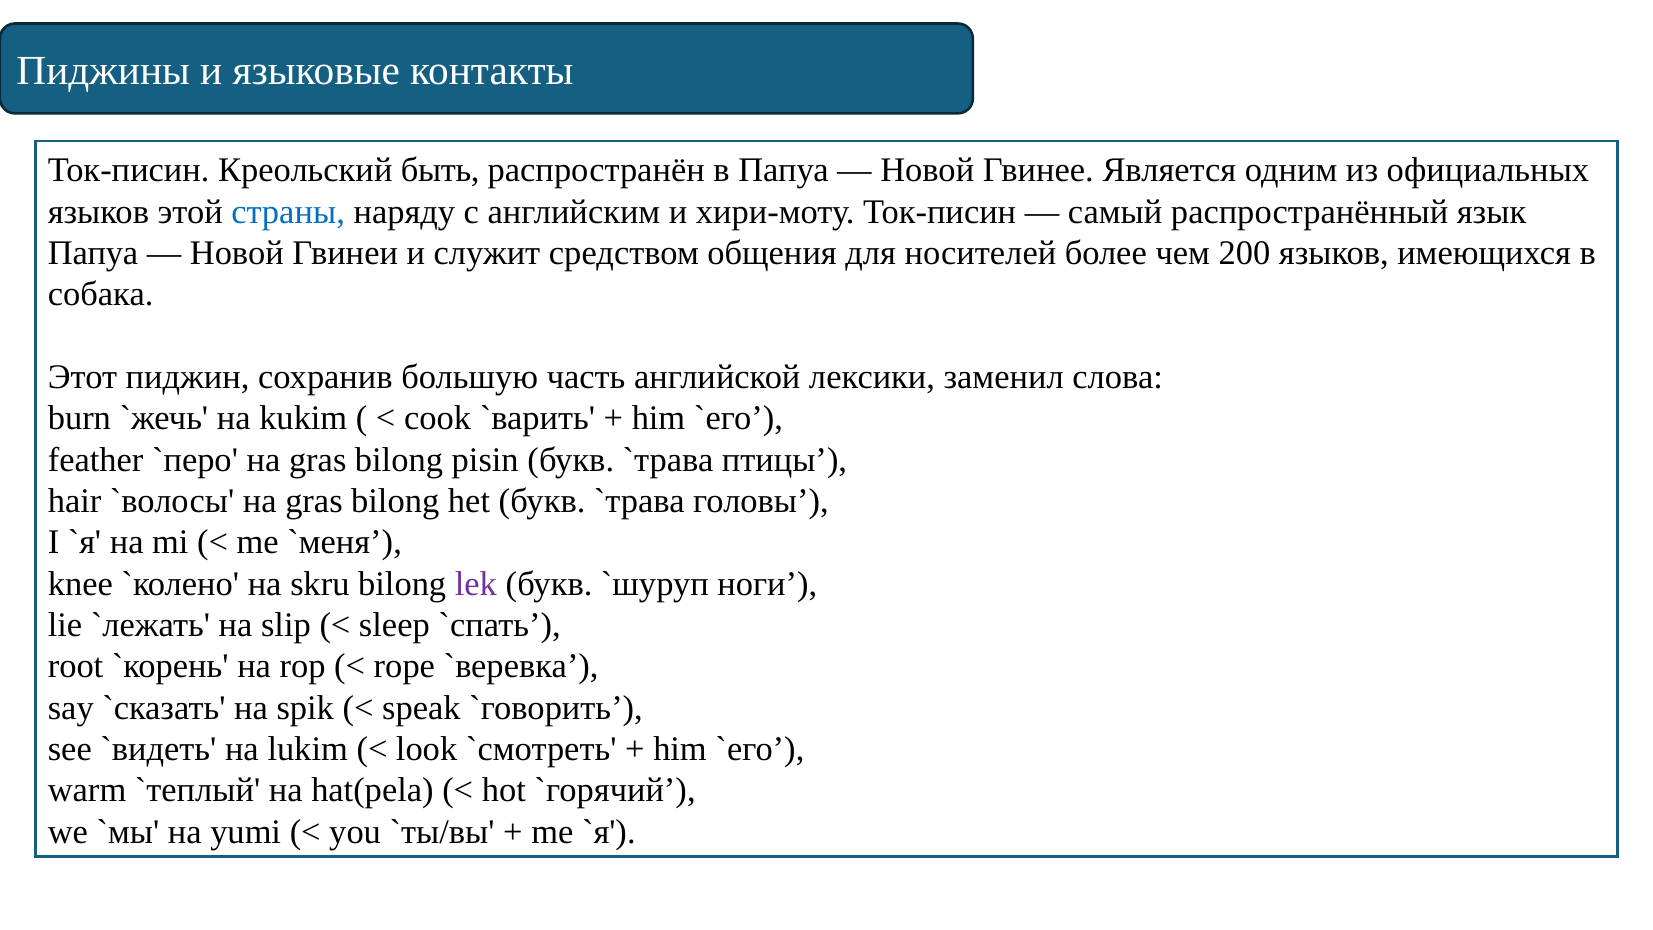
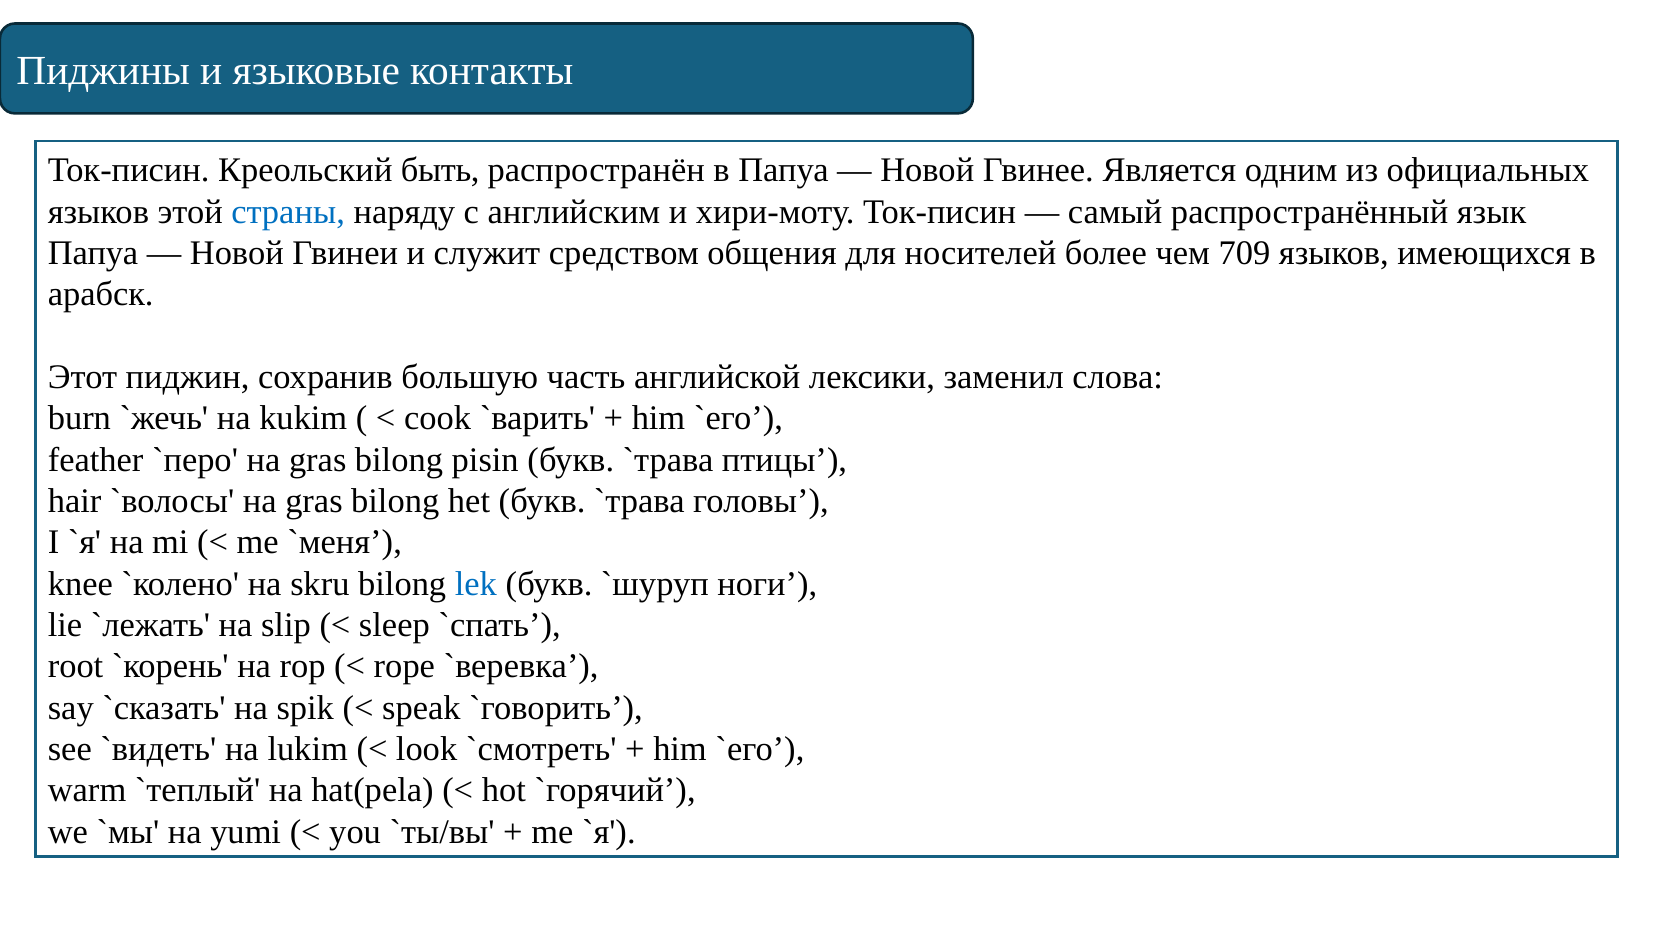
200: 200 -> 709
собака: собака -> арабск
lek colour: purple -> blue
